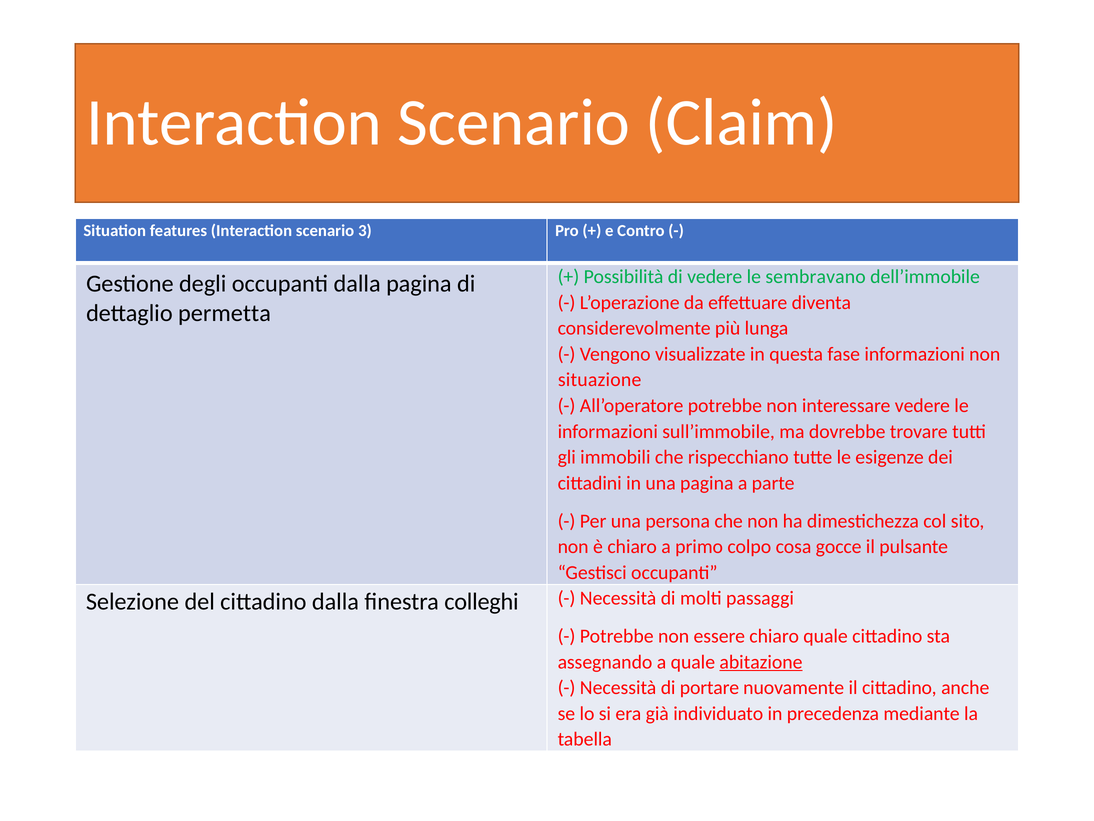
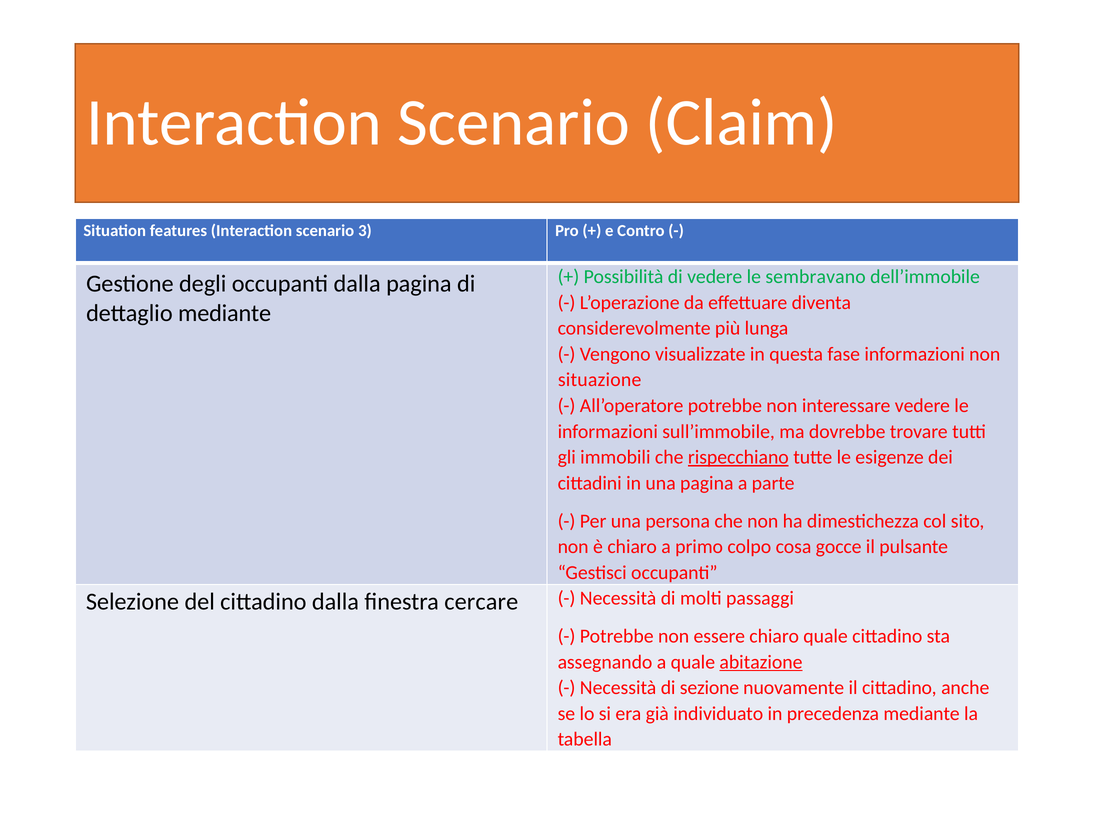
dettaglio permetta: permetta -> mediante
rispecchiano underline: none -> present
colleghi: colleghi -> cercare
portare: portare -> sezione
